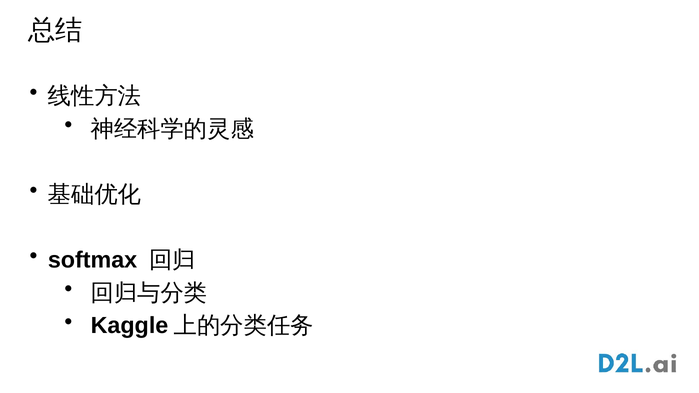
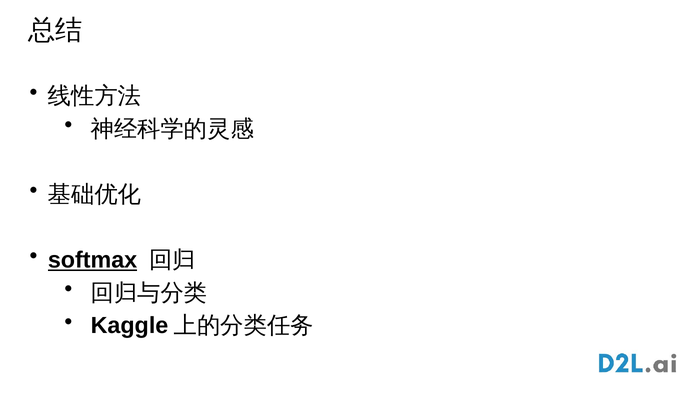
softmax underline: none -> present
